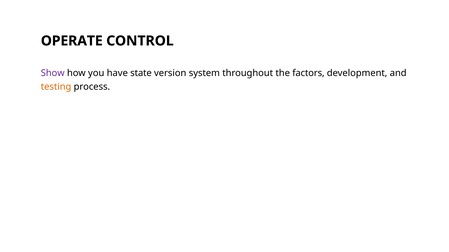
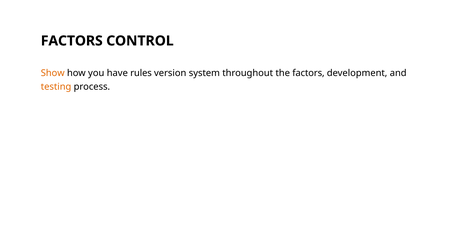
OPERATE at (72, 41): OPERATE -> FACTORS
Show colour: purple -> orange
state: state -> rules
